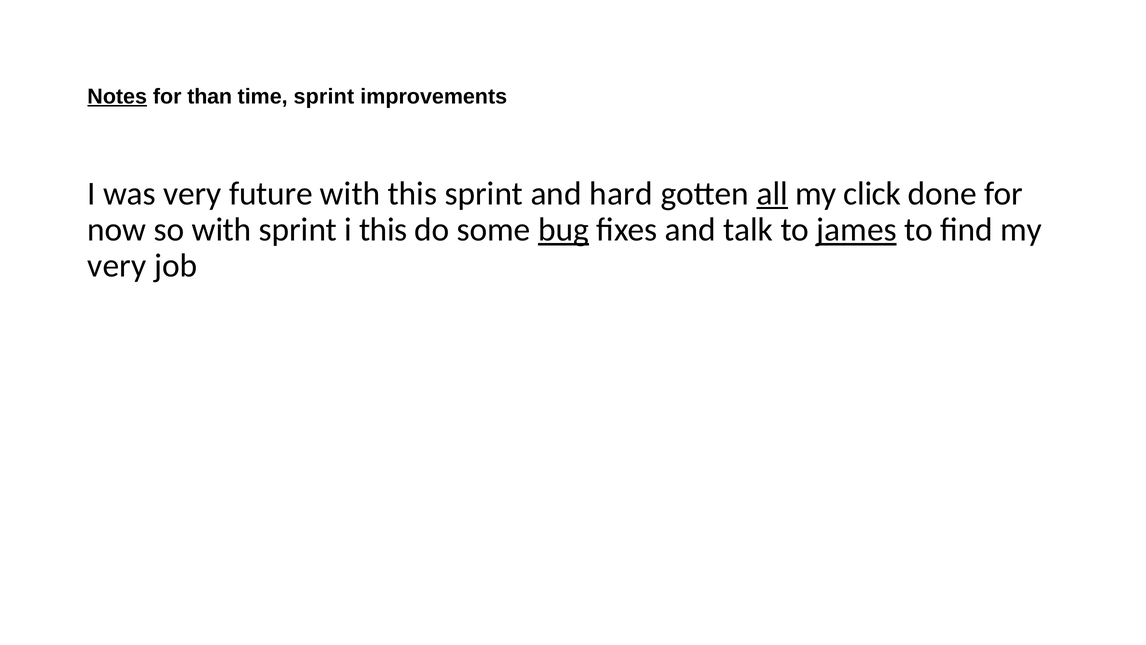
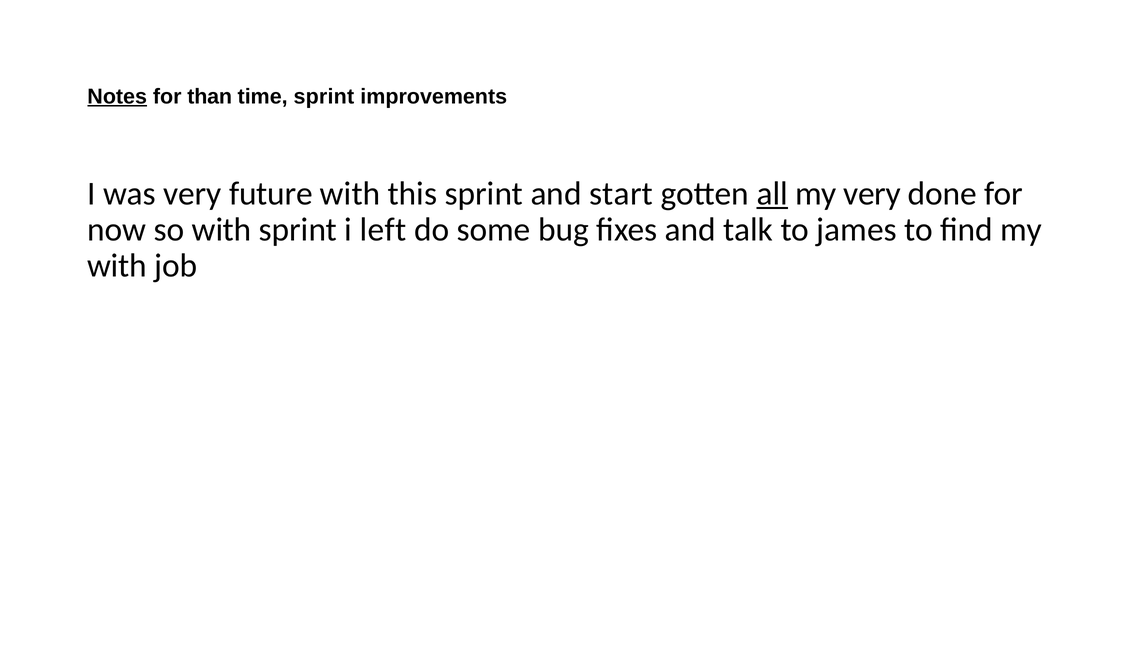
hard: hard -> start
my click: click -> very
i this: this -> left
bug underline: present -> none
james underline: present -> none
very at (117, 266): very -> with
